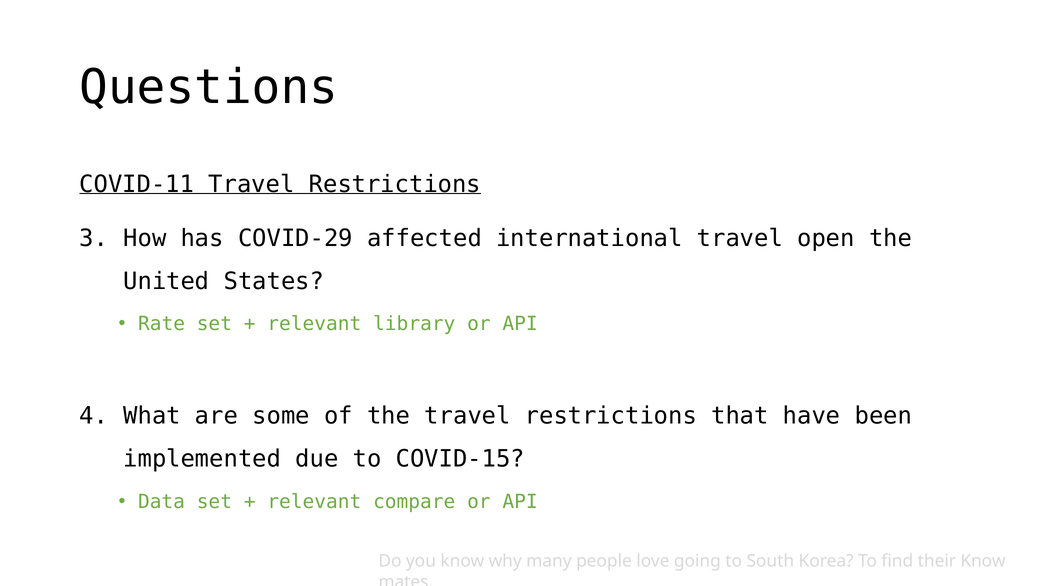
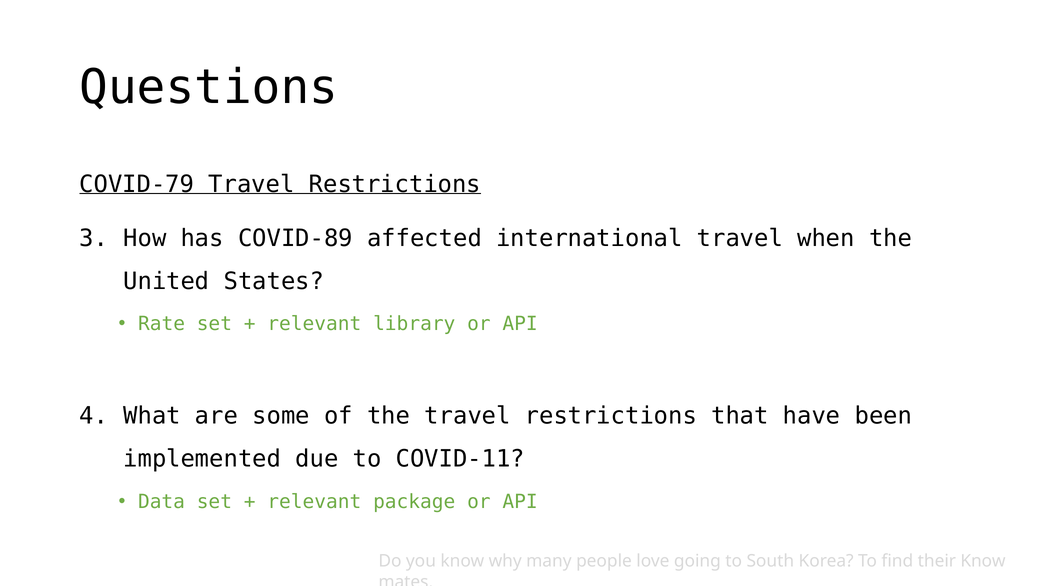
COVID-11: COVID-11 -> COVID-79
COVID-29: COVID-29 -> COVID-89
open: open -> when
COVID-15: COVID-15 -> COVID-11
compare: compare -> package
